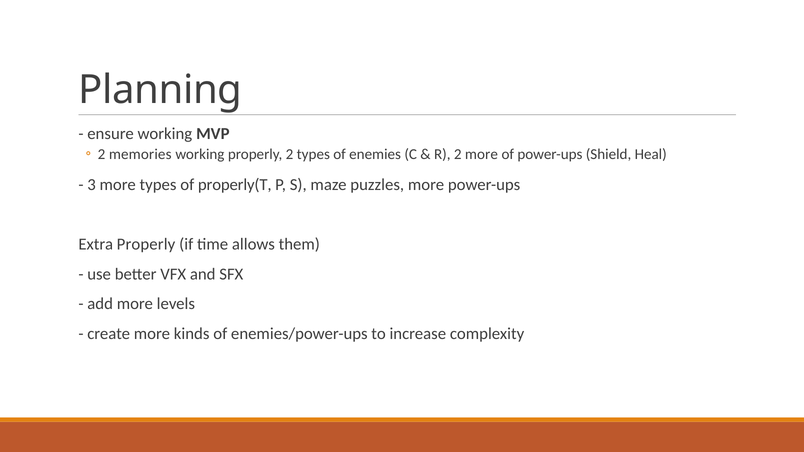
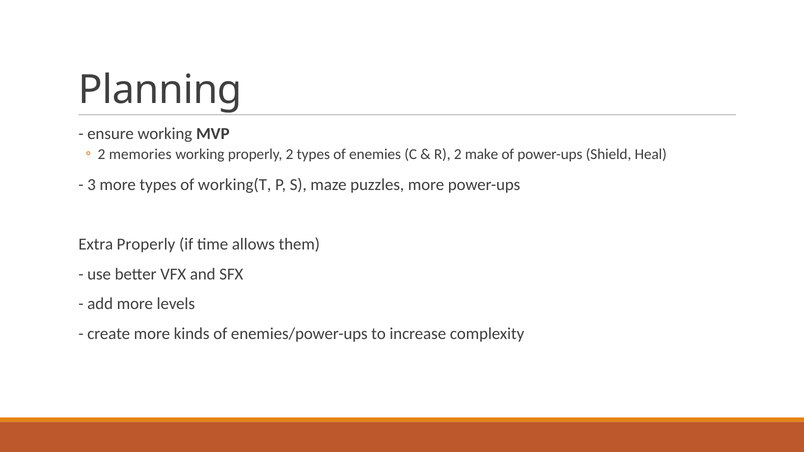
2 more: more -> make
properly(T: properly(T -> working(T
